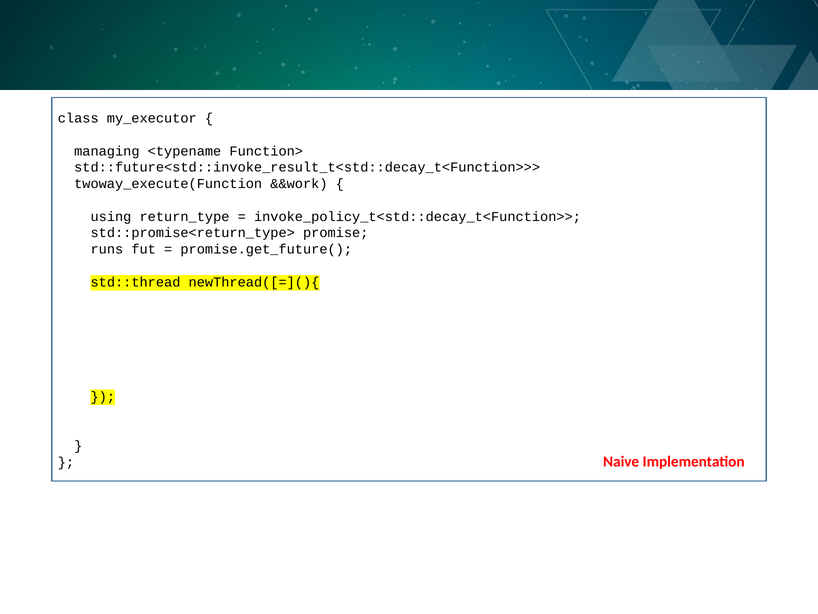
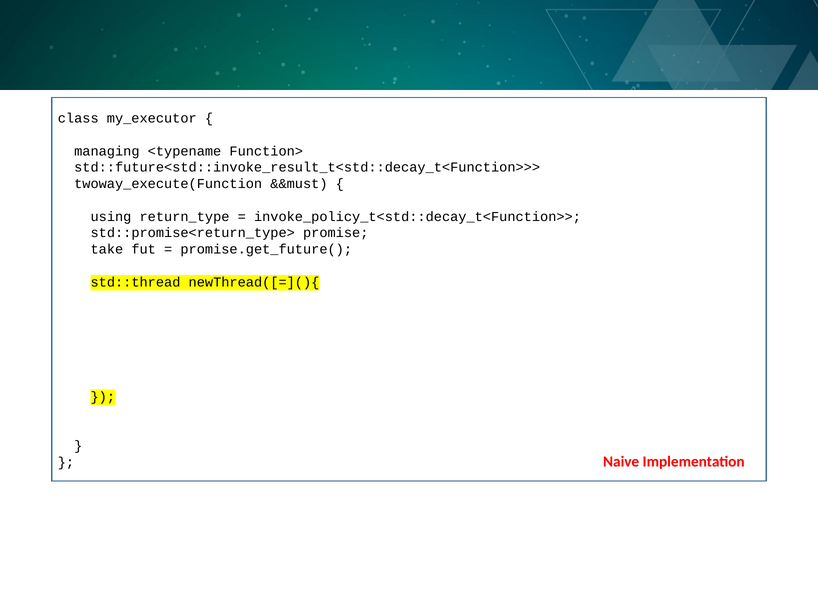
&&work: &&work -> &&must
runs: runs -> take
